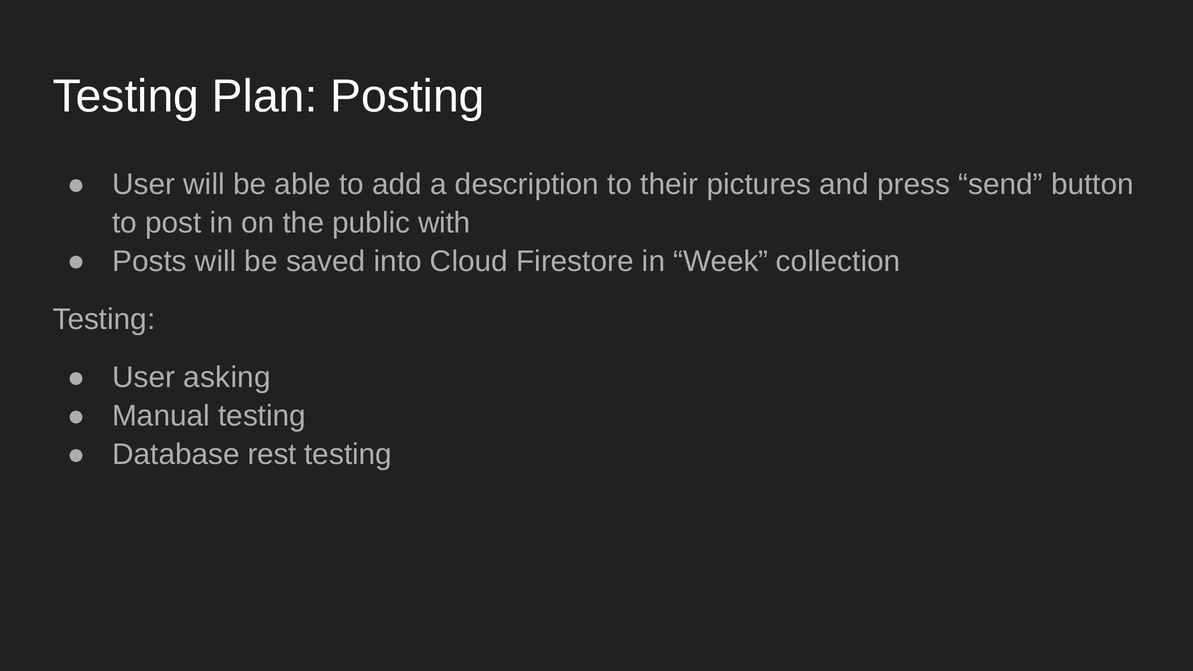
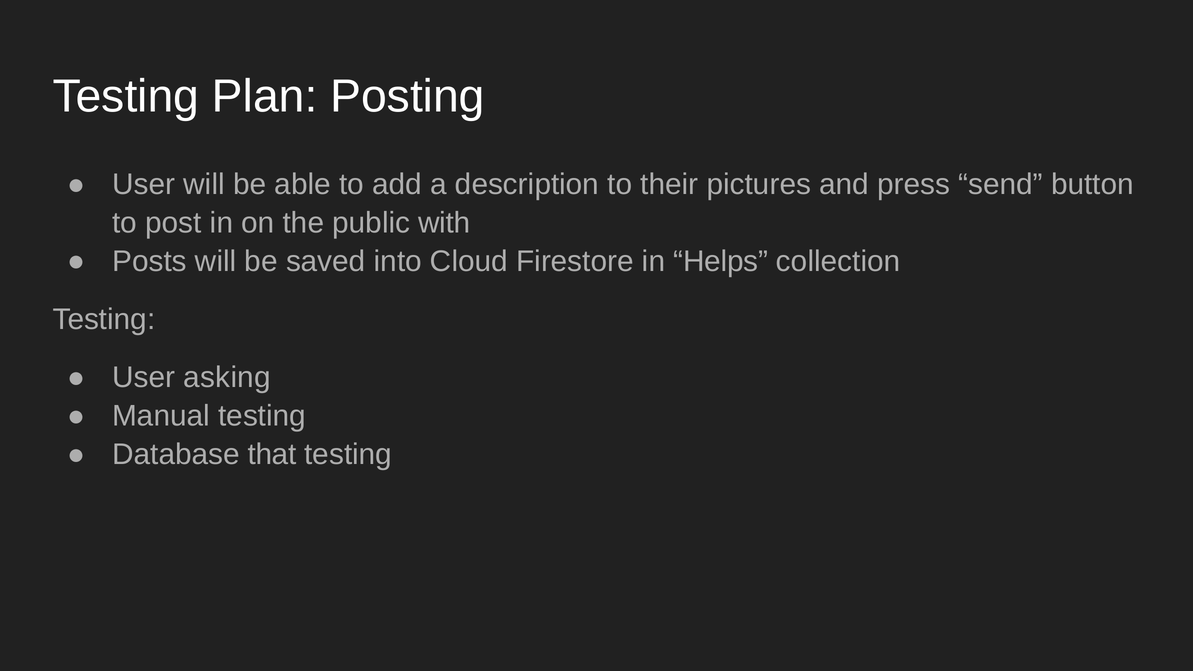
Week: Week -> Helps
rest: rest -> that
